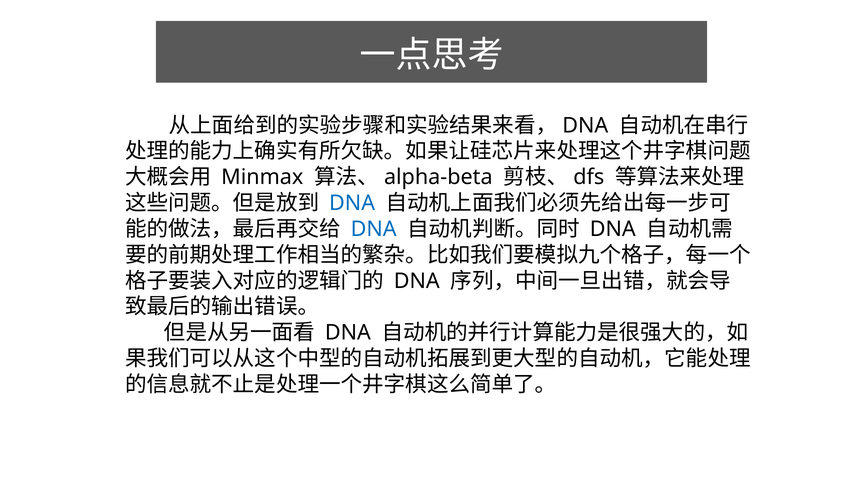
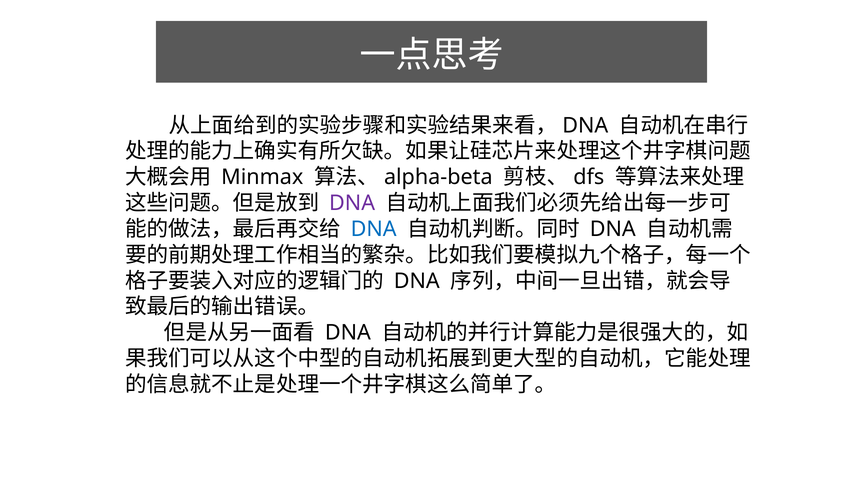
DNA at (352, 203) colour: blue -> purple
